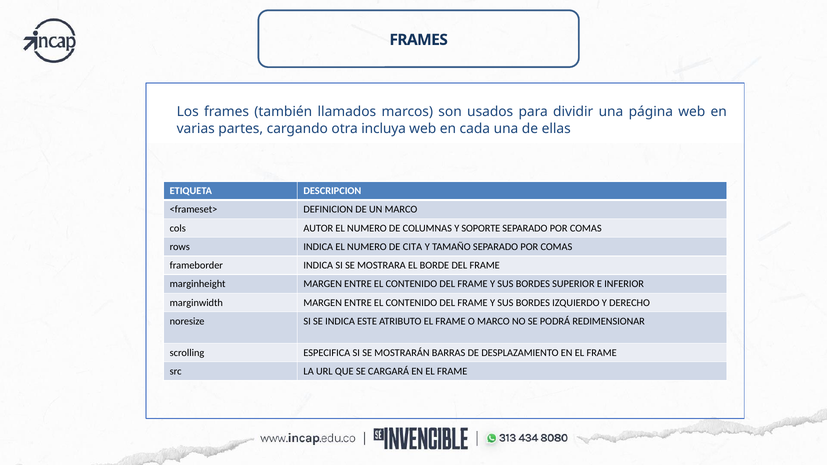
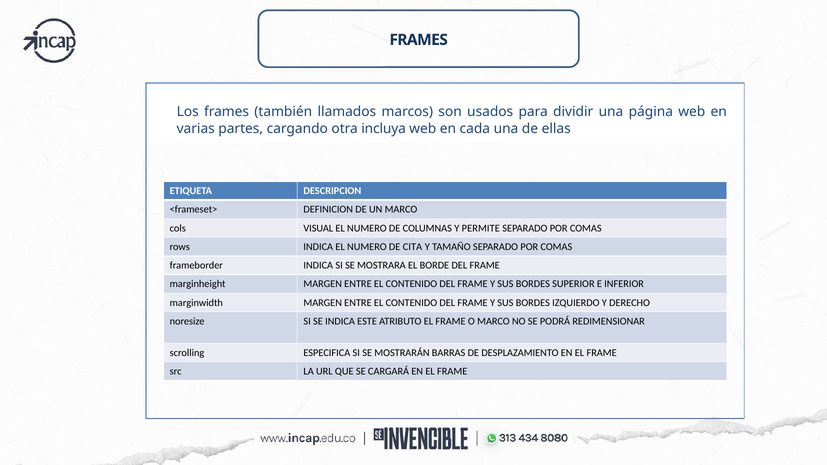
AUTOR: AUTOR -> VISUAL
SOPORTE: SOPORTE -> PERMITE
